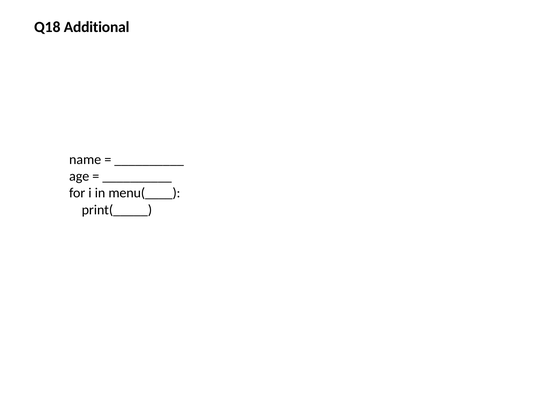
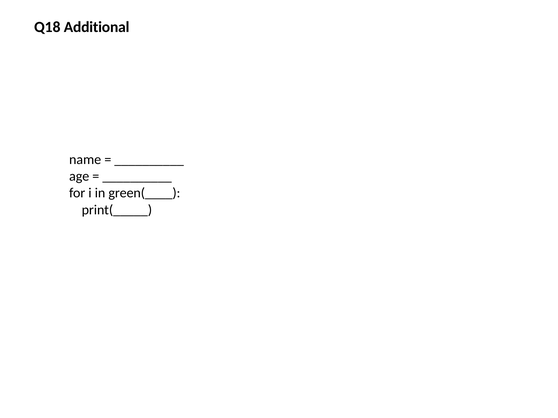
menu(____: menu(____ -> green(____
